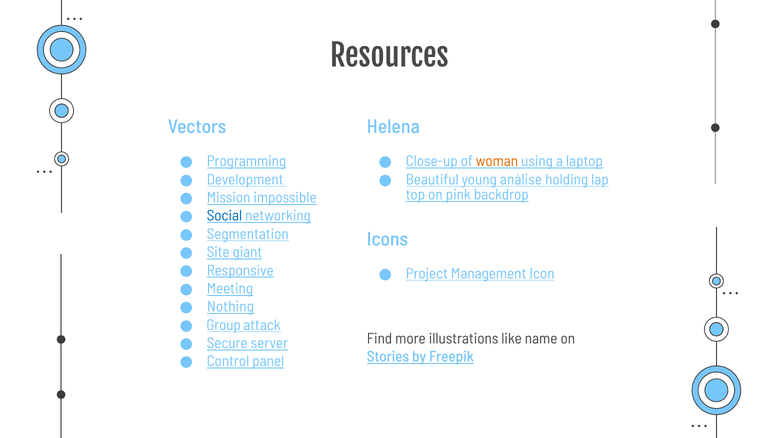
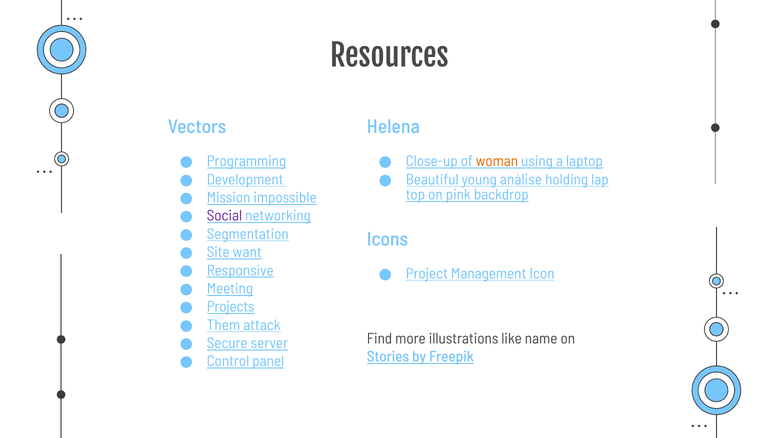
Social colour: blue -> purple
giant: giant -> want
Nothing: Nothing -> Projects
Group: Group -> Them
